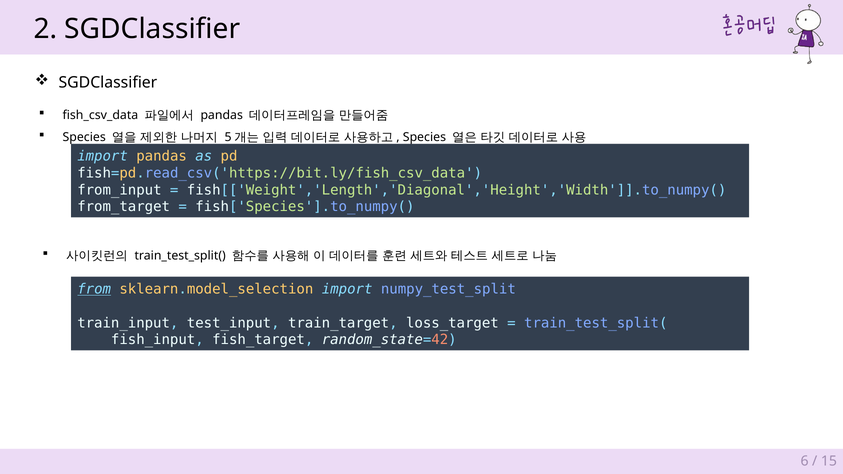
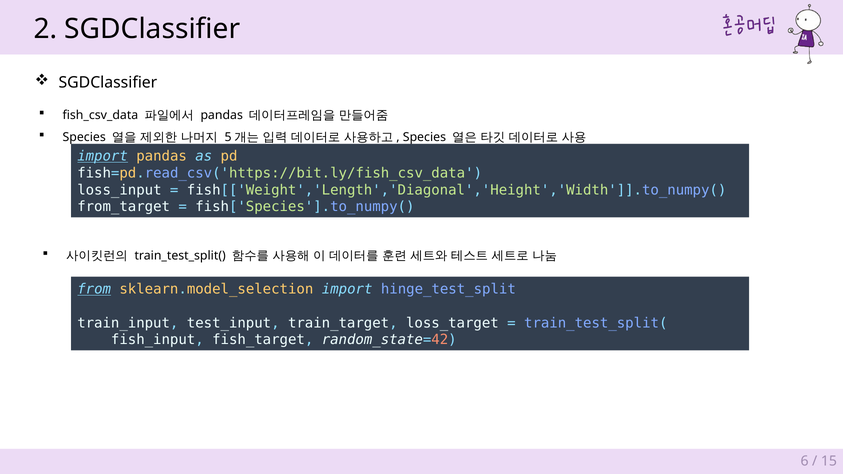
import at (103, 156) underline: none -> present
from_input: from_input -> loss_input
numpy_test_split: numpy_test_split -> hinge_test_split
